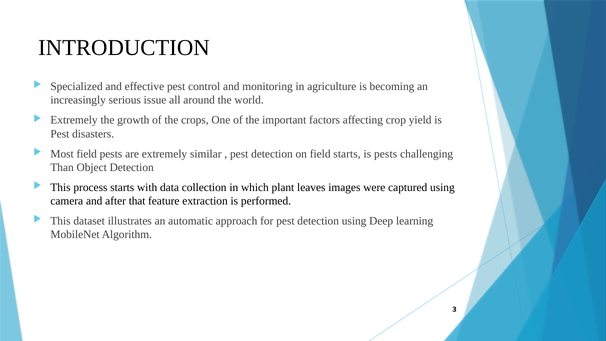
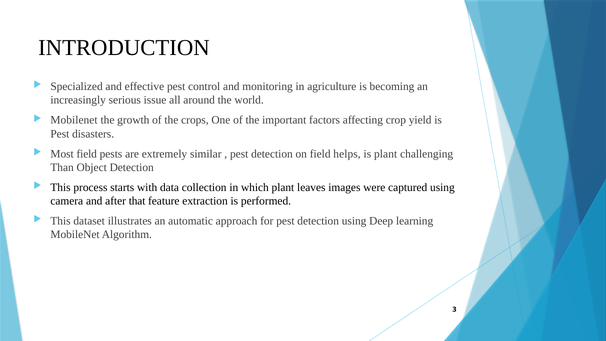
Extremely at (74, 120): Extremely -> Mobilenet
field starts: starts -> helps
is pests: pests -> plant
